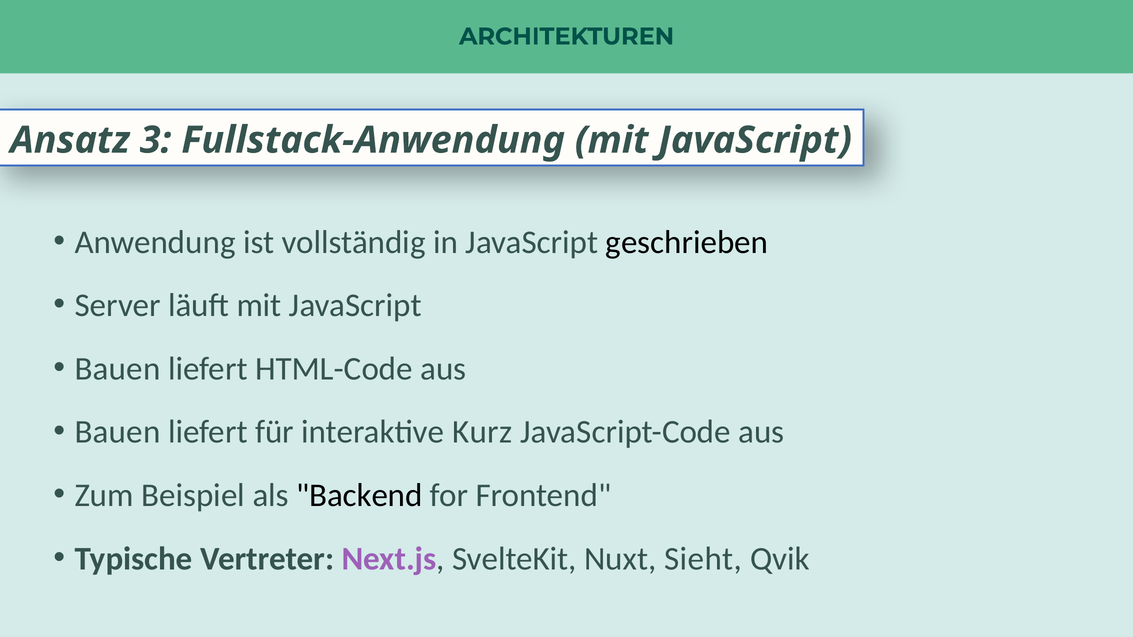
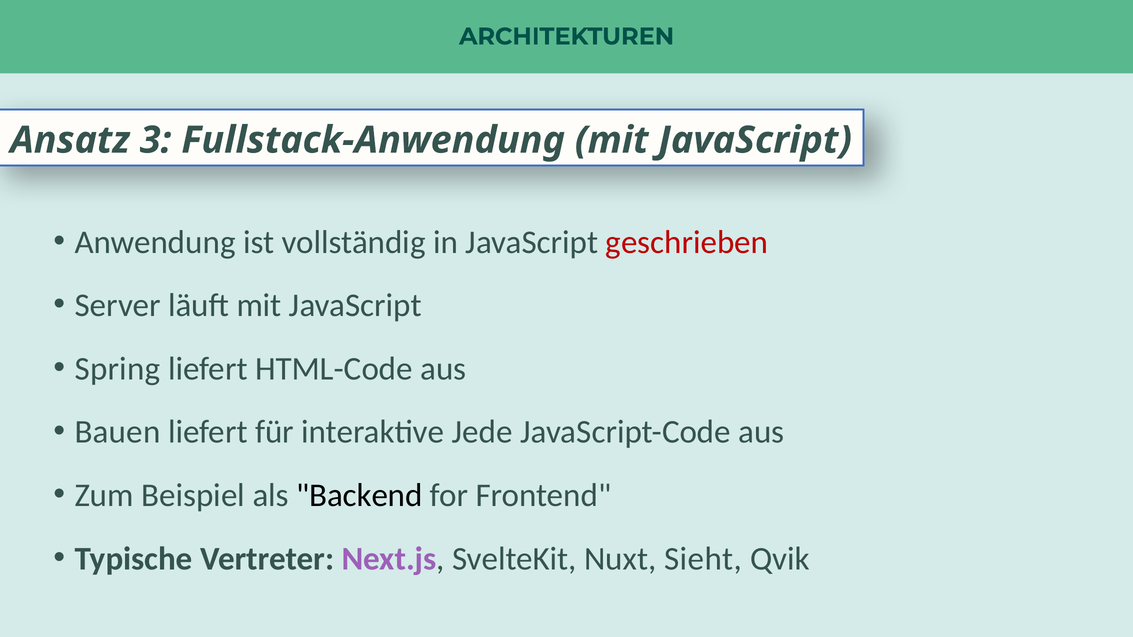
geschrieben colour: black -> red
Bauen at (118, 369): Bauen -> Spring
Kurz: Kurz -> Jede
